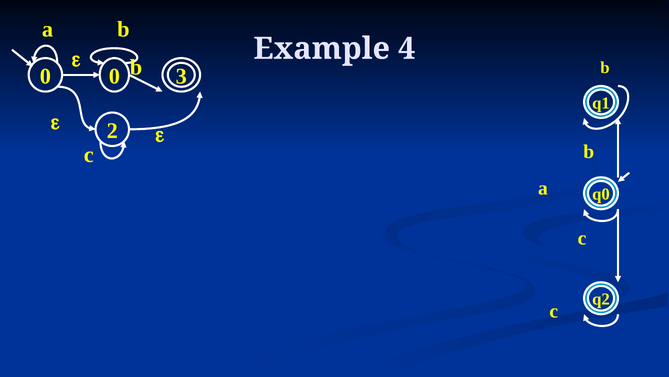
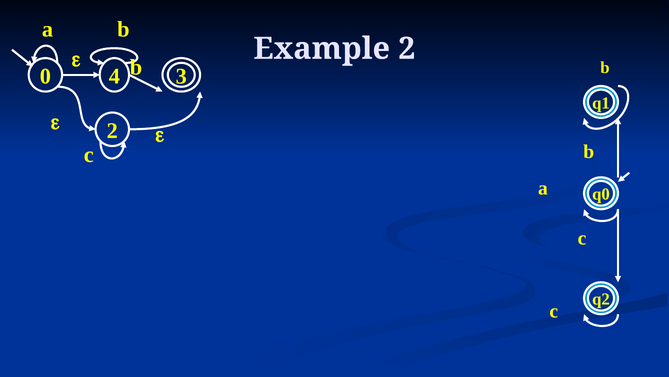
Example 4: 4 -> 2
0 0: 0 -> 4
